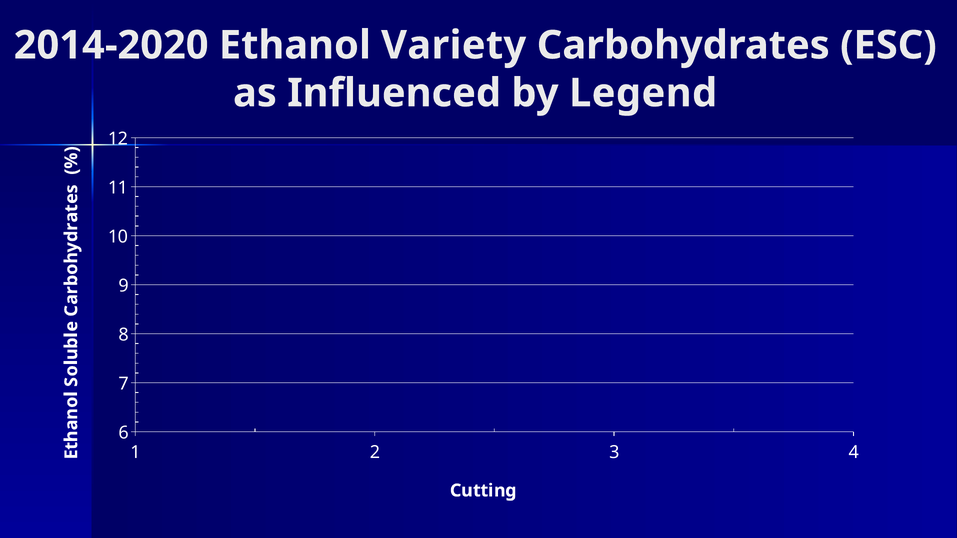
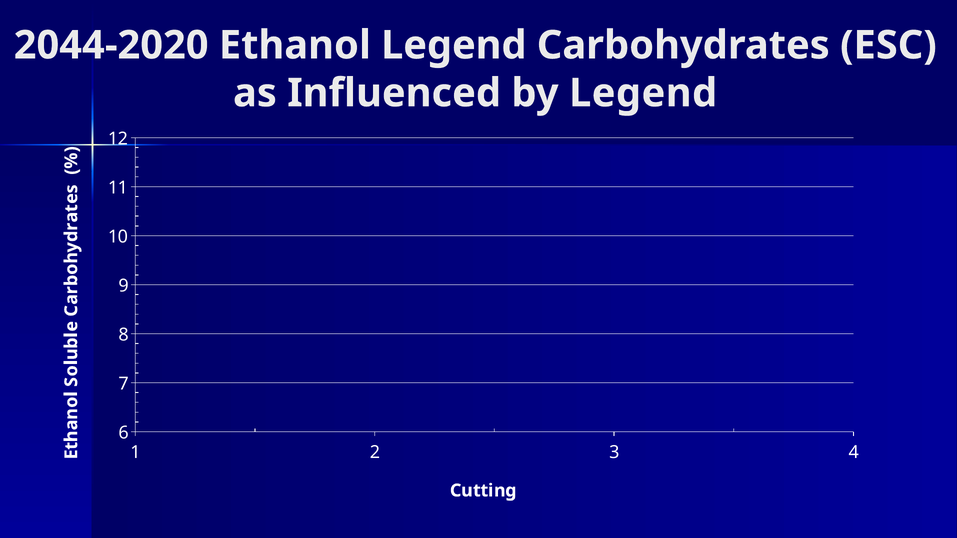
2014-2020: 2014-2020 -> 2044-2020
Ethanol Variety: Variety -> Legend
